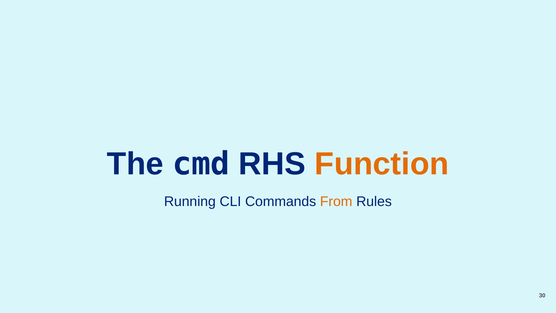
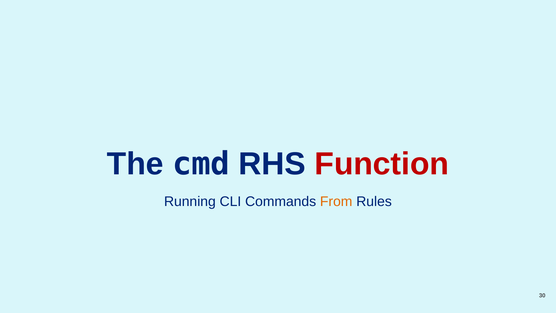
Function colour: orange -> red
